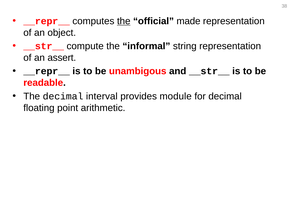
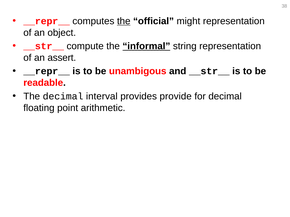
made: made -> might
informal underline: none -> present
module: module -> provide
